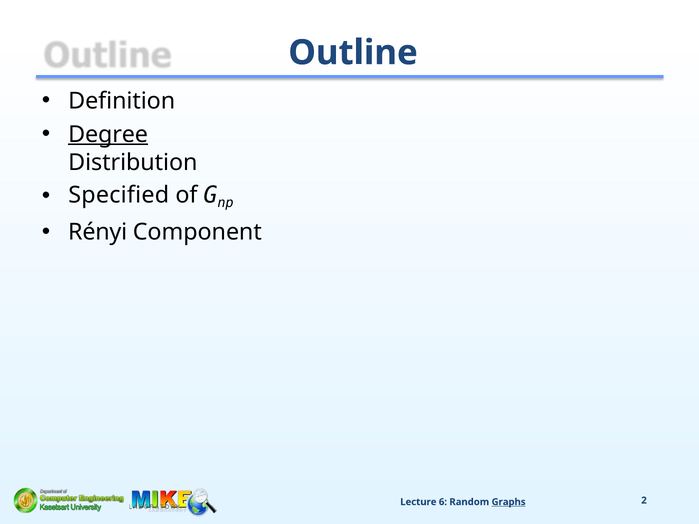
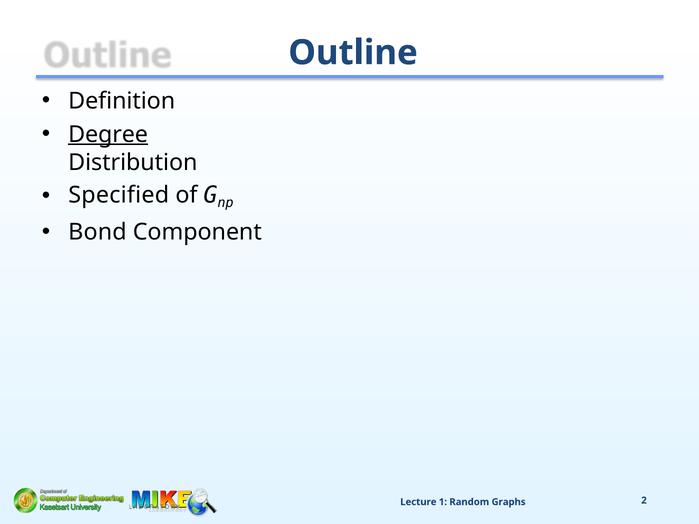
Rényi: Rényi -> Bond
6: 6 -> 1
Graphs underline: present -> none
